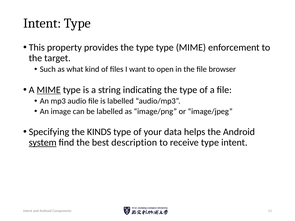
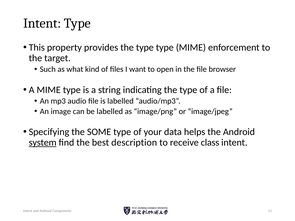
MIME at (49, 90) underline: present -> none
KINDS: KINDS -> SOME
receive type: type -> class
